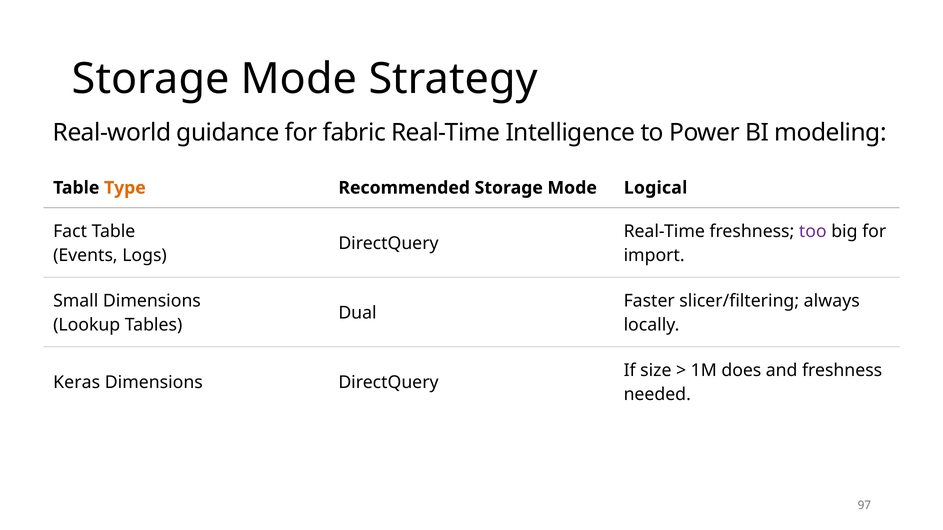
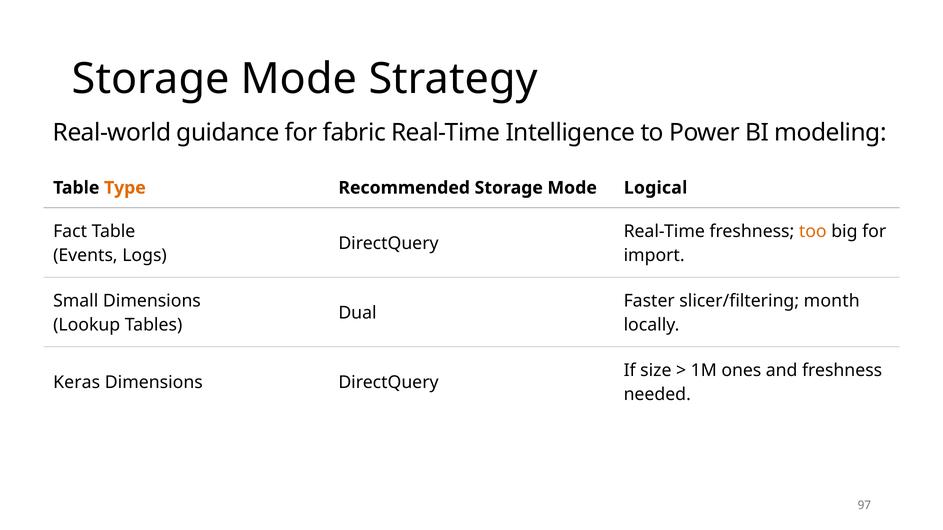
too colour: purple -> orange
always: always -> month
does: does -> ones
